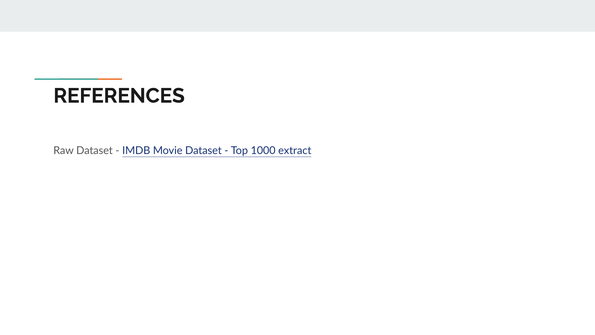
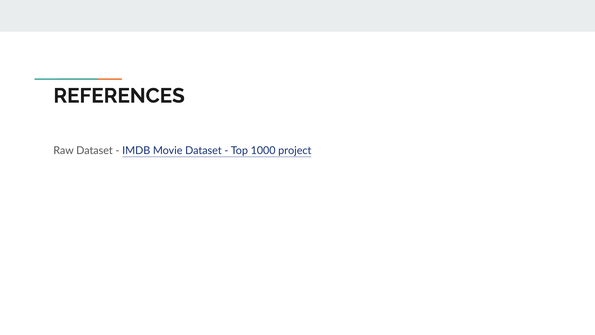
extract: extract -> project
